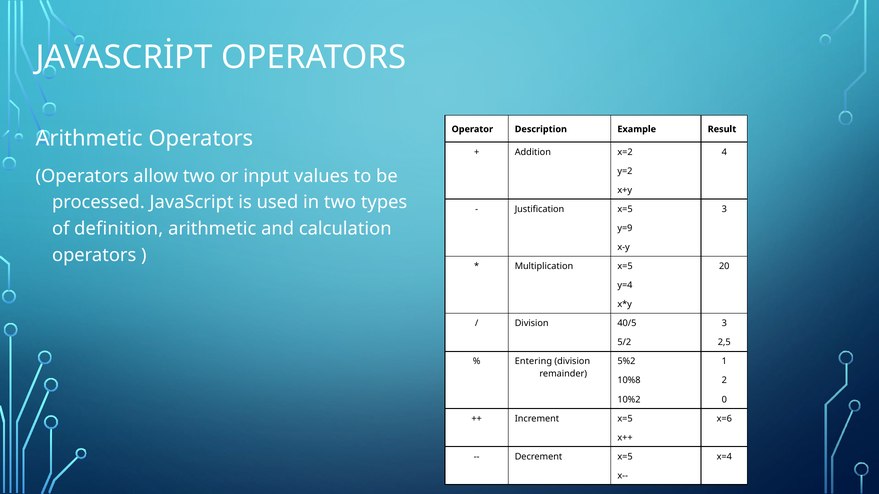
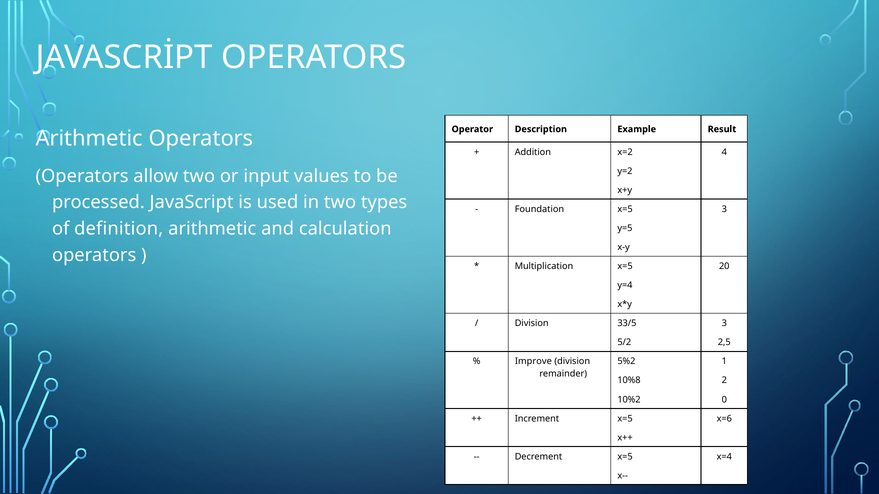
Justification: Justification -> Foundation
y=9: y=9 -> y=5
40/5: 40/5 -> 33/5
Entering: Entering -> Improve
